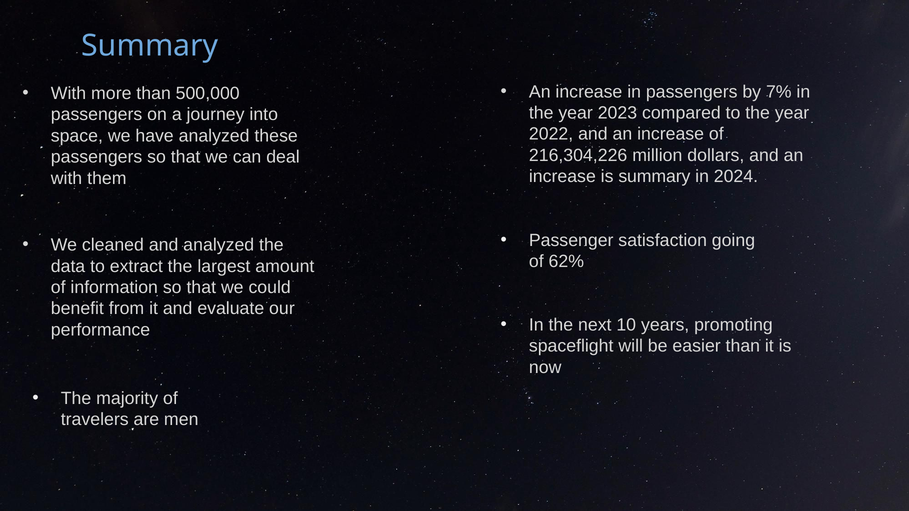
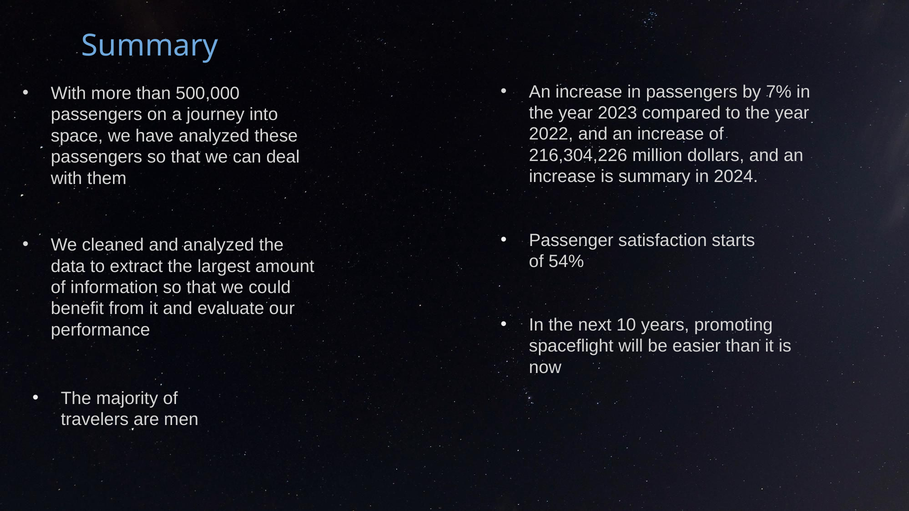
going: going -> starts
62%: 62% -> 54%
